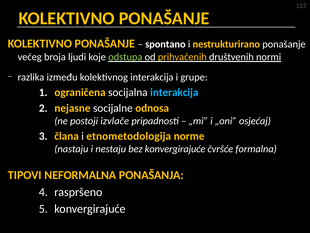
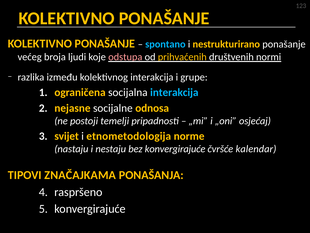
spontano colour: white -> light blue
odstupa colour: light green -> pink
izvlače: izvlače -> temelji
člana: člana -> svijet
formalna: formalna -> kalendar
NEFORMALNA: NEFORMALNA -> ZNAČAJKAMA
